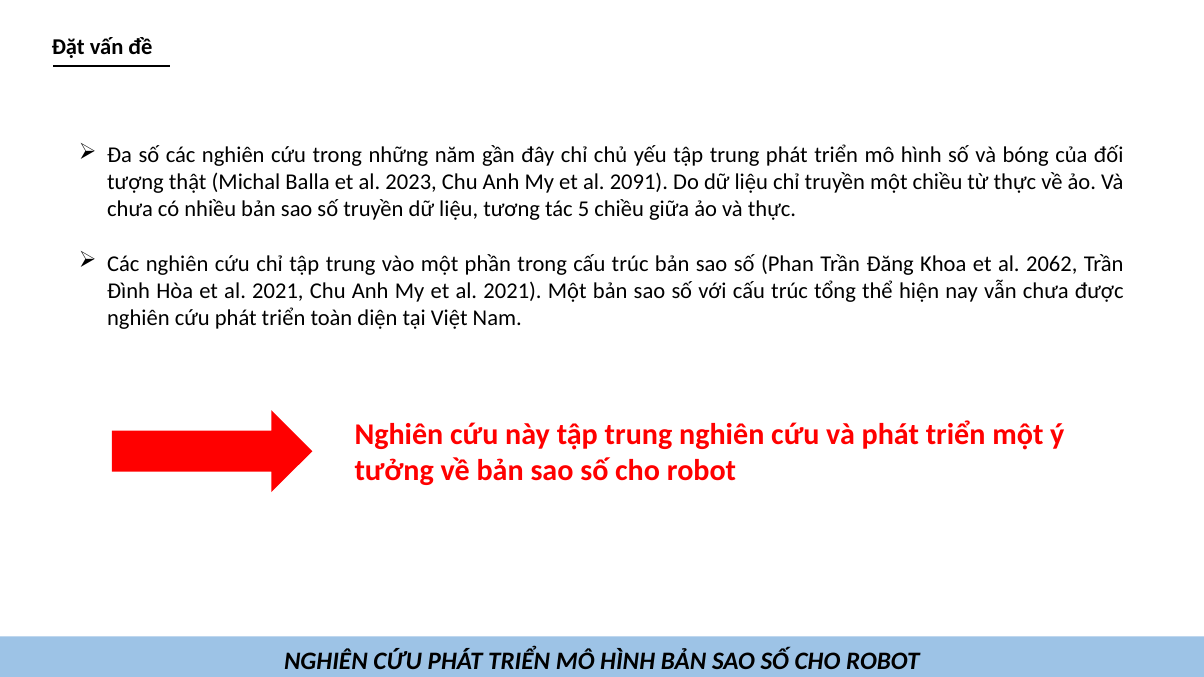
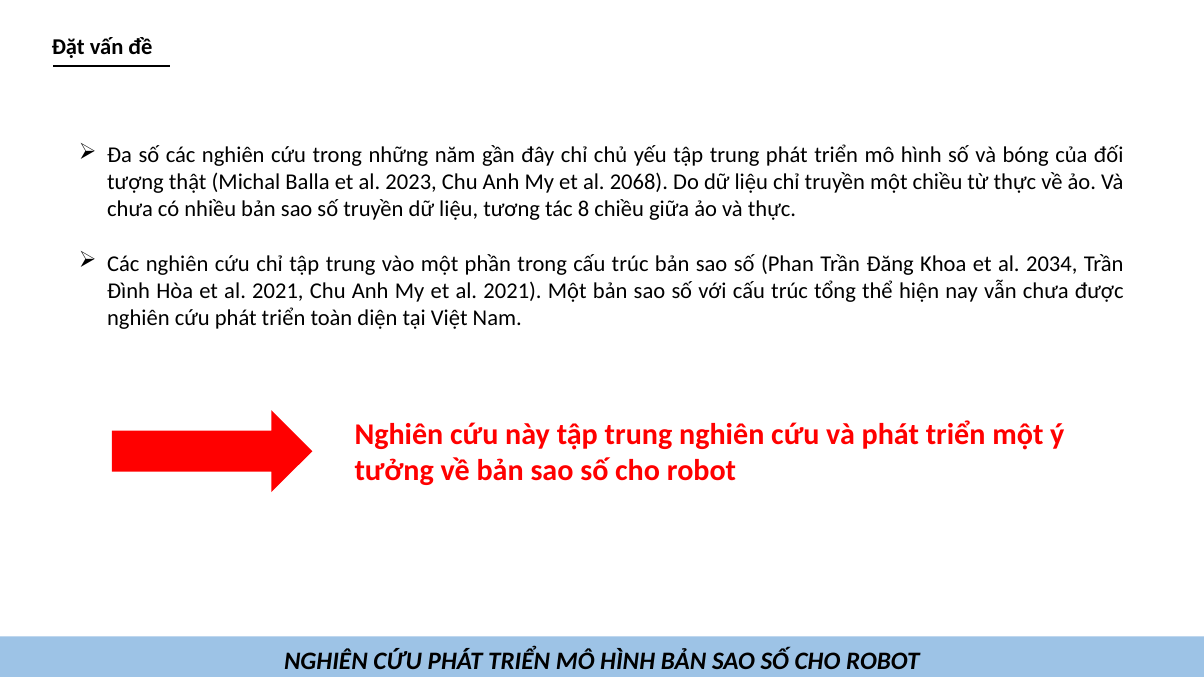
2091: 2091 -> 2068
5: 5 -> 8
2062: 2062 -> 2034
